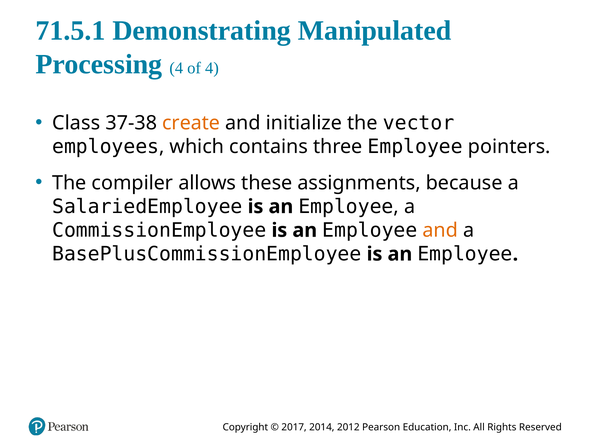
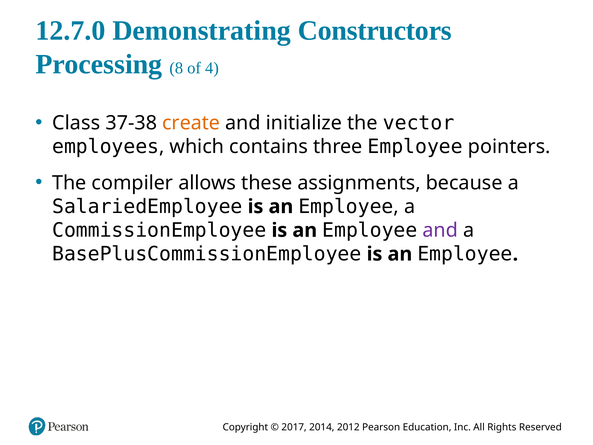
71.5.1: 71.5.1 -> 12.7.0
Manipulated: Manipulated -> Constructors
Processing 4: 4 -> 8
and at (440, 230) colour: orange -> purple
